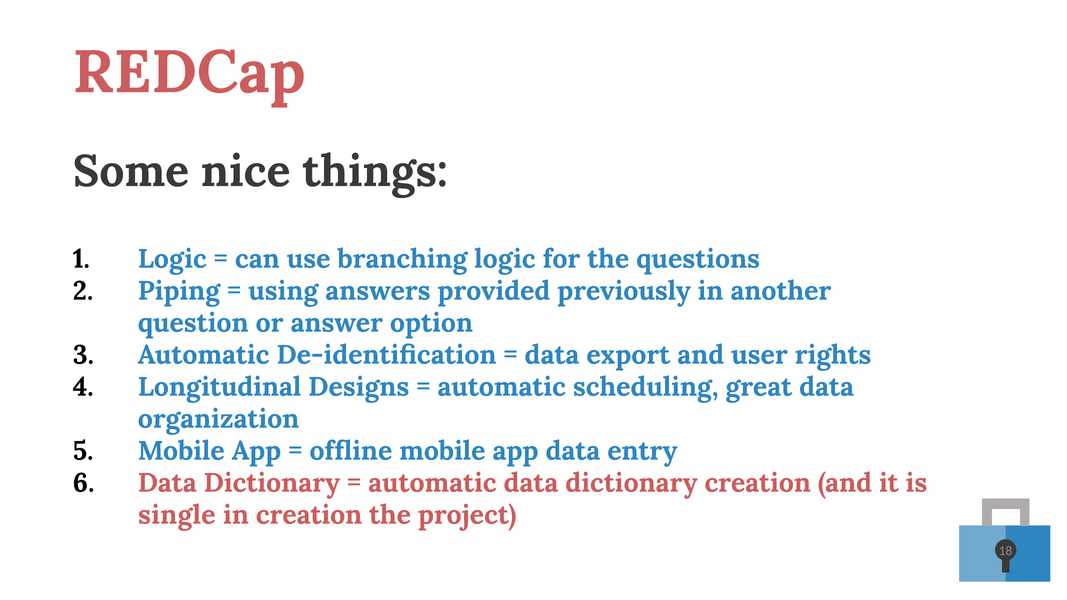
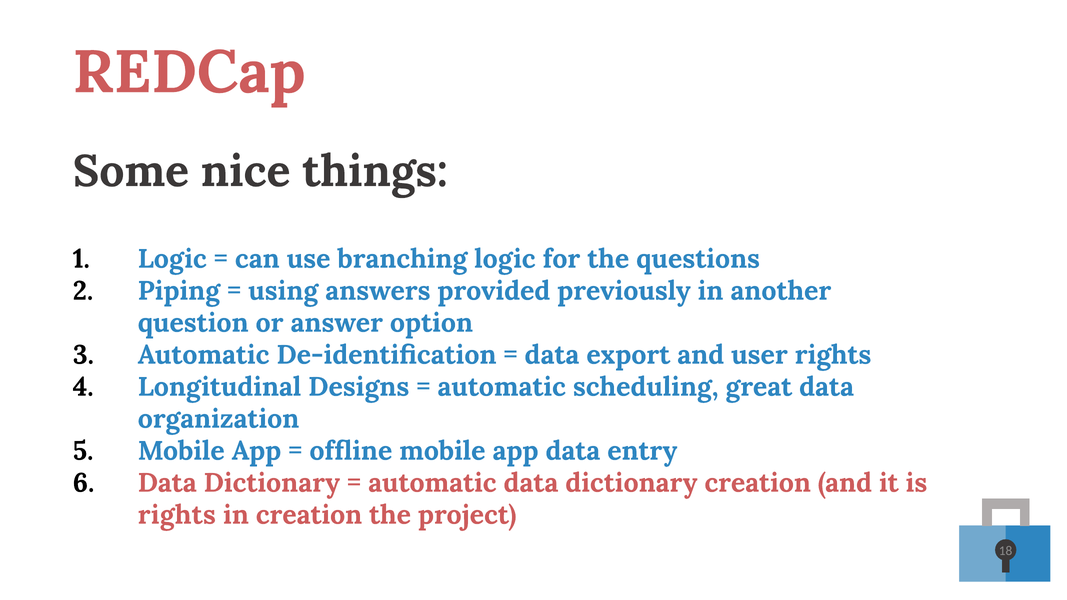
single at (177, 515): single -> rights
